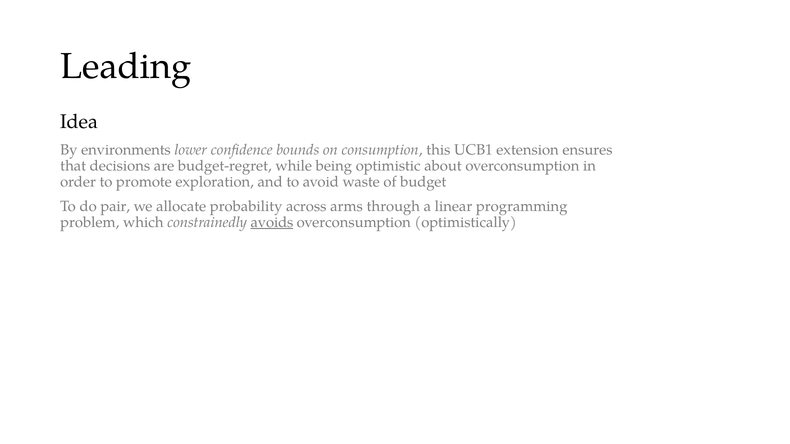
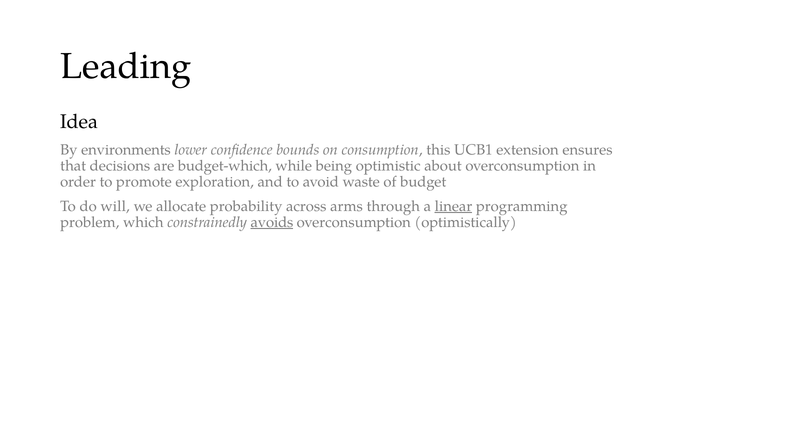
budget-regret: budget-regret -> budget-which
pair: pair -> will
linear underline: none -> present
